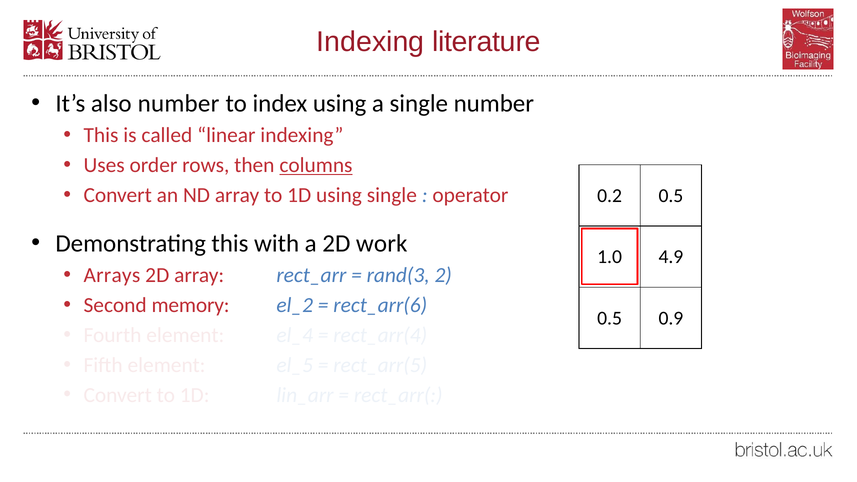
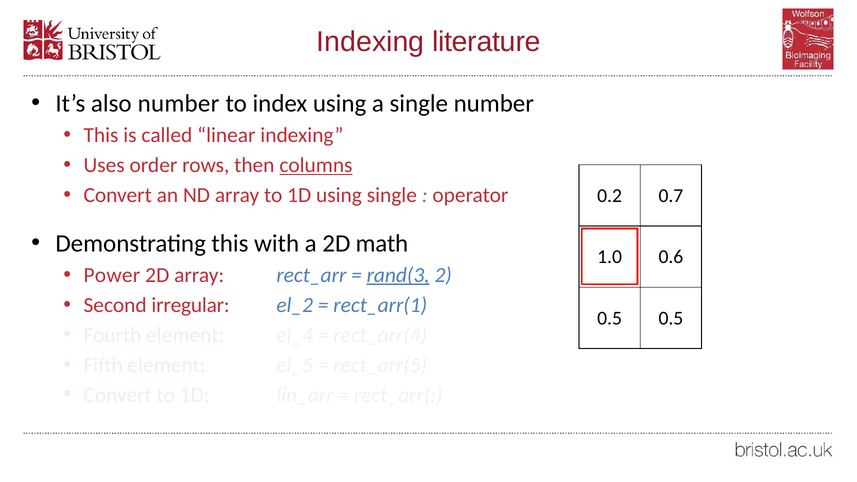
0.2 0.5: 0.5 -> 0.7
work: work -> math
4.9: 4.9 -> 0.6
Arrays: Arrays -> Power
rand(3 underline: none -> present
memory: memory -> irregular
rect_arr(6: rect_arr(6 -> rect_arr(1
0.5 0.9: 0.9 -> 0.5
